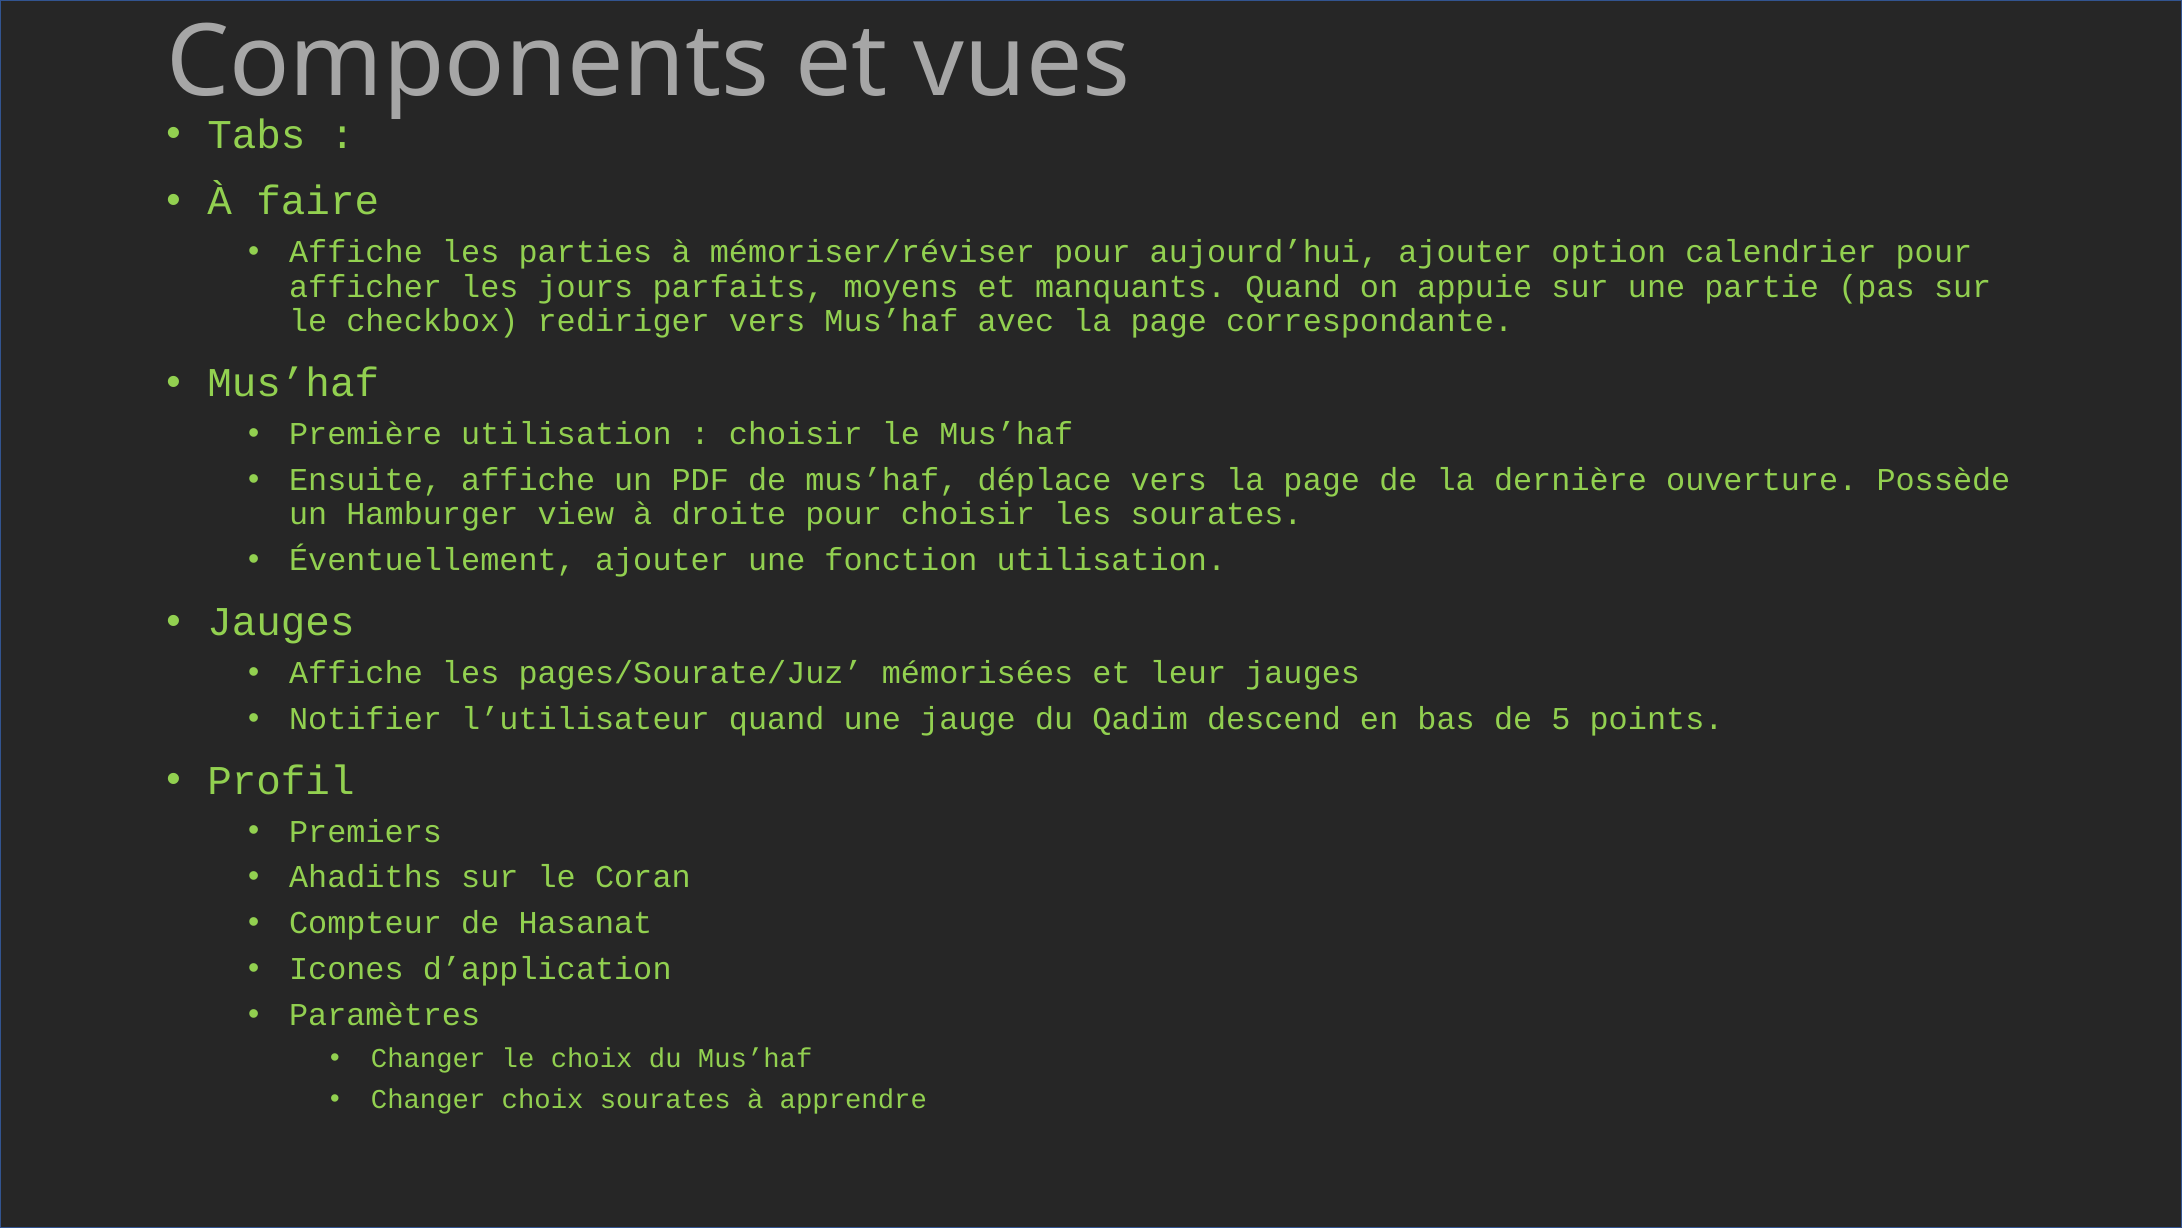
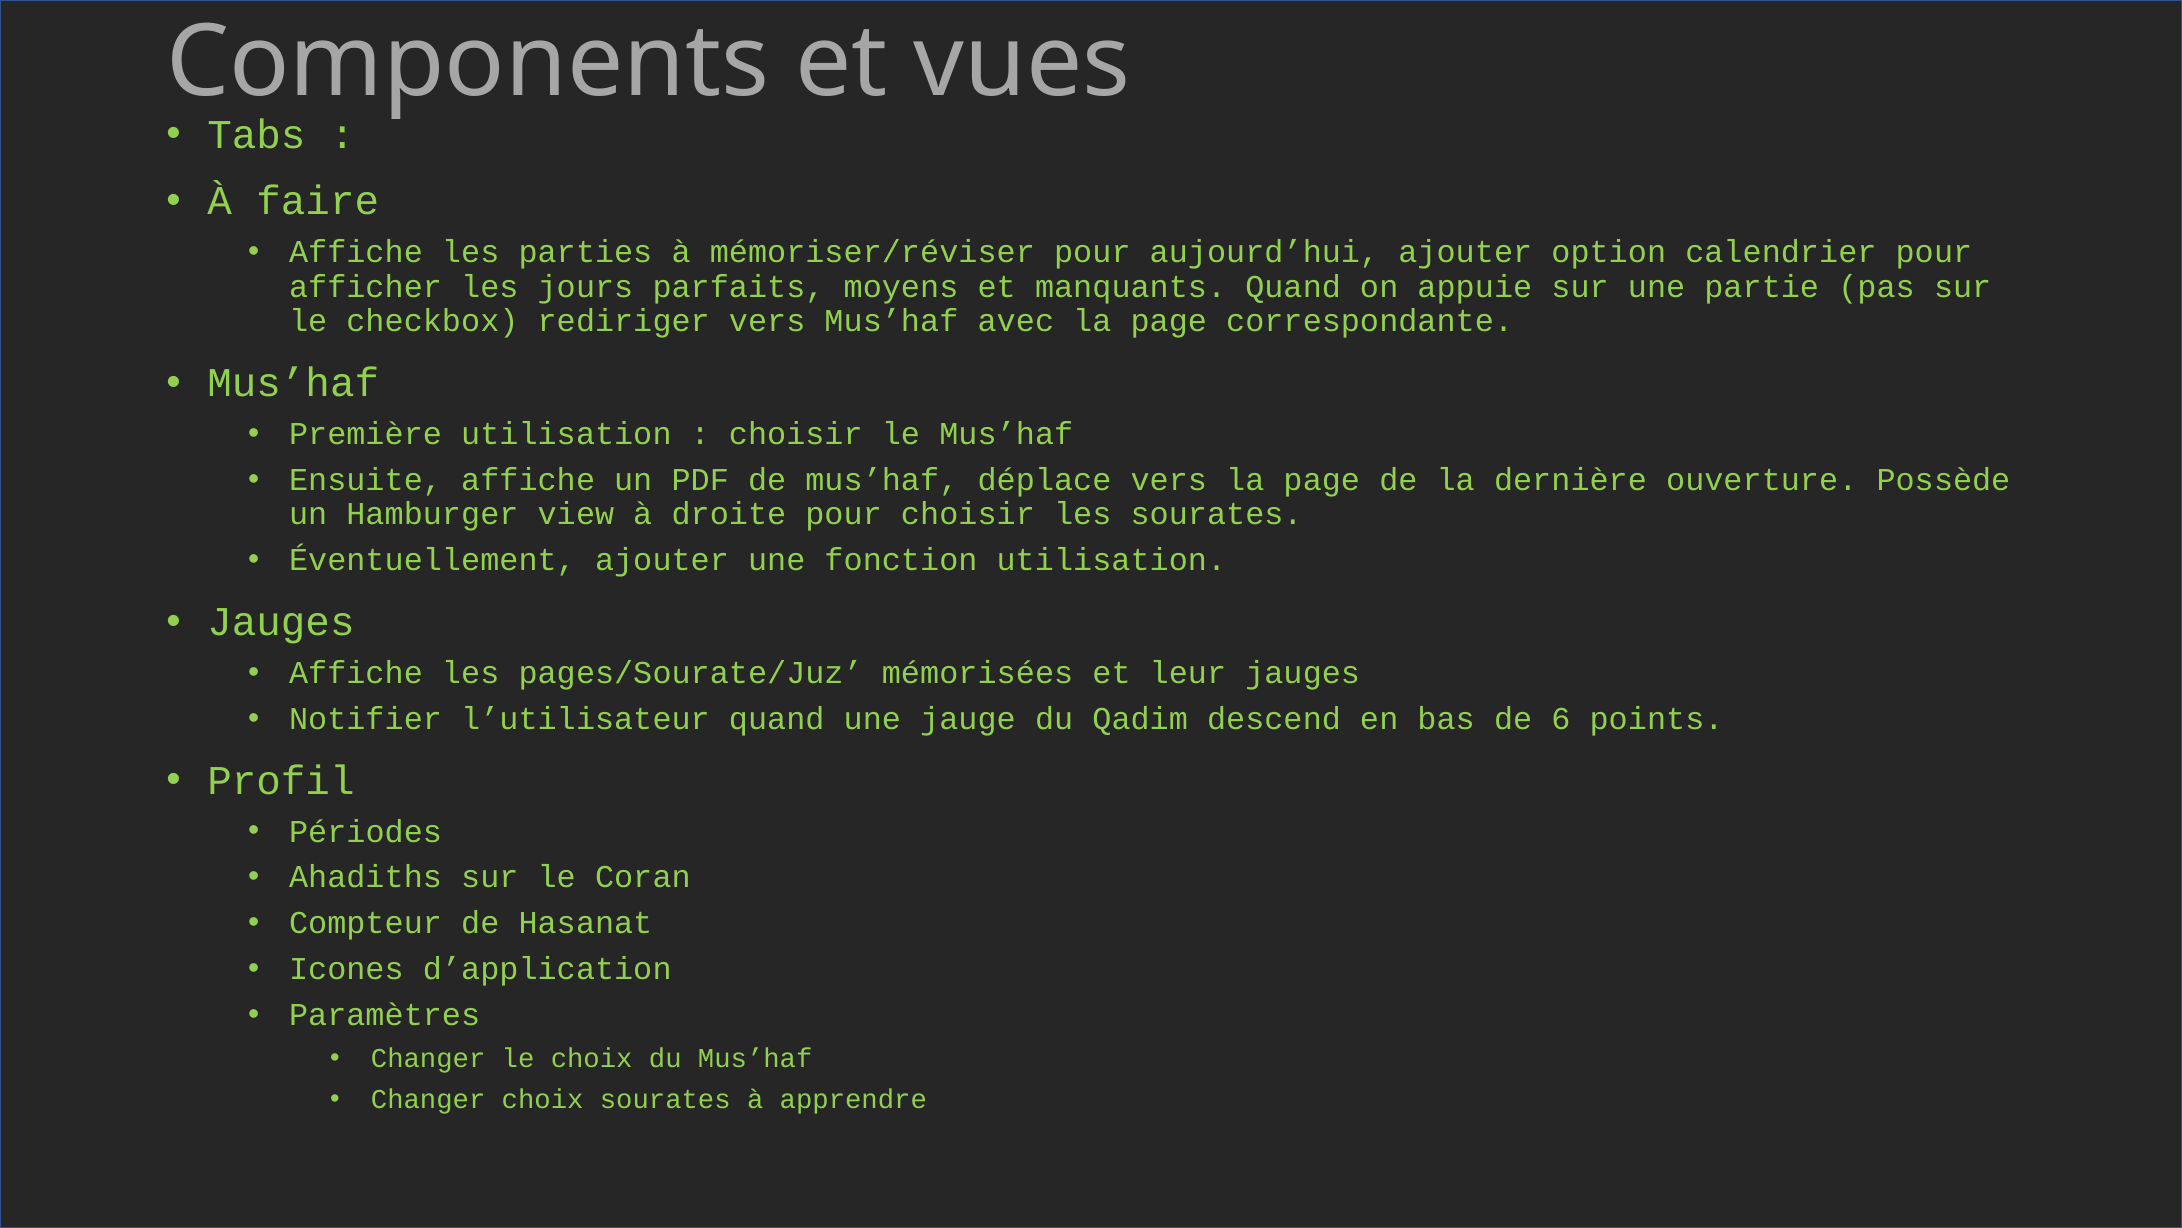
5: 5 -> 6
Premiers: Premiers -> Périodes
